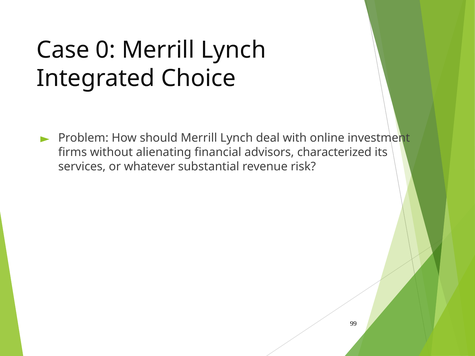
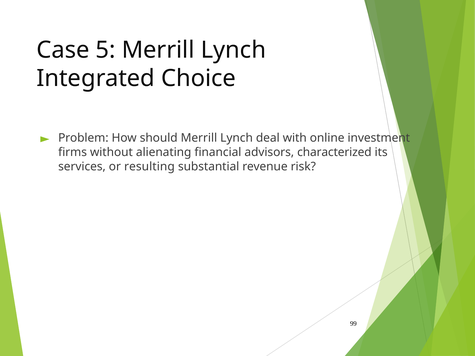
0: 0 -> 5
whatever: whatever -> resulting
